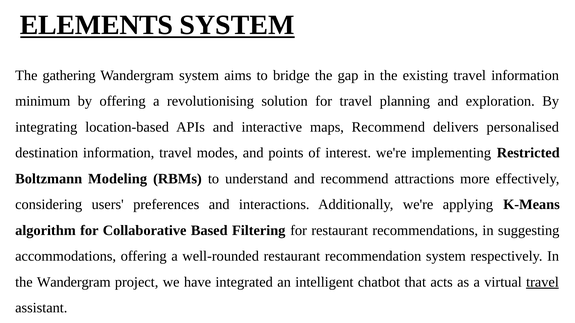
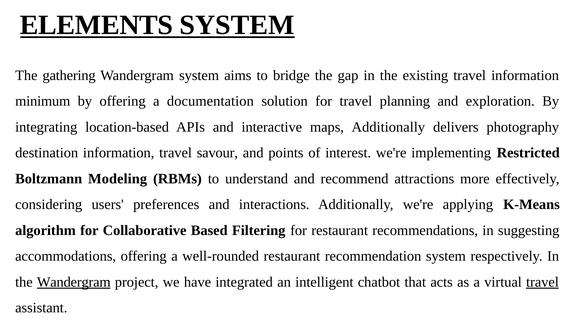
revolutionising: revolutionising -> documentation
maps Recommend: Recommend -> Additionally
personalised: personalised -> photography
modes: modes -> savour
Wandergram at (74, 282) underline: none -> present
